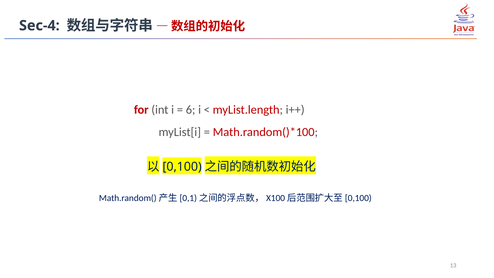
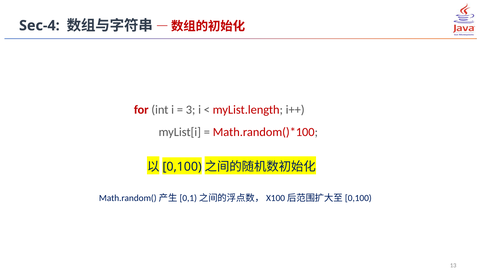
6: 6 -> 3
